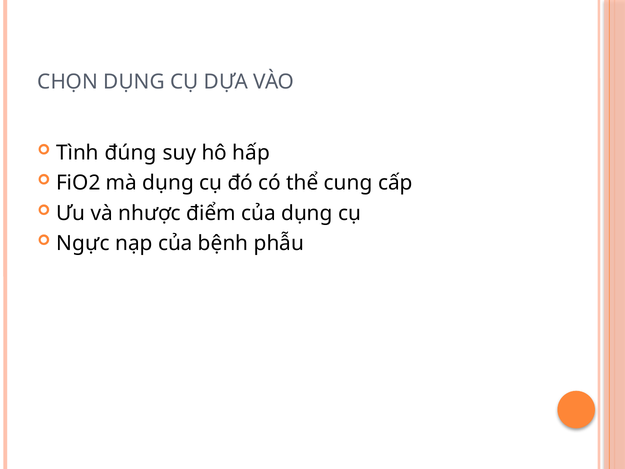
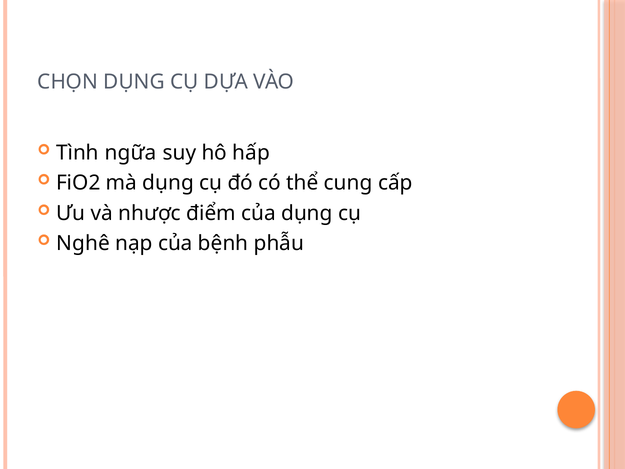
đúng: đúng -> ngữa
Ngực: Ngực -> Nghê
